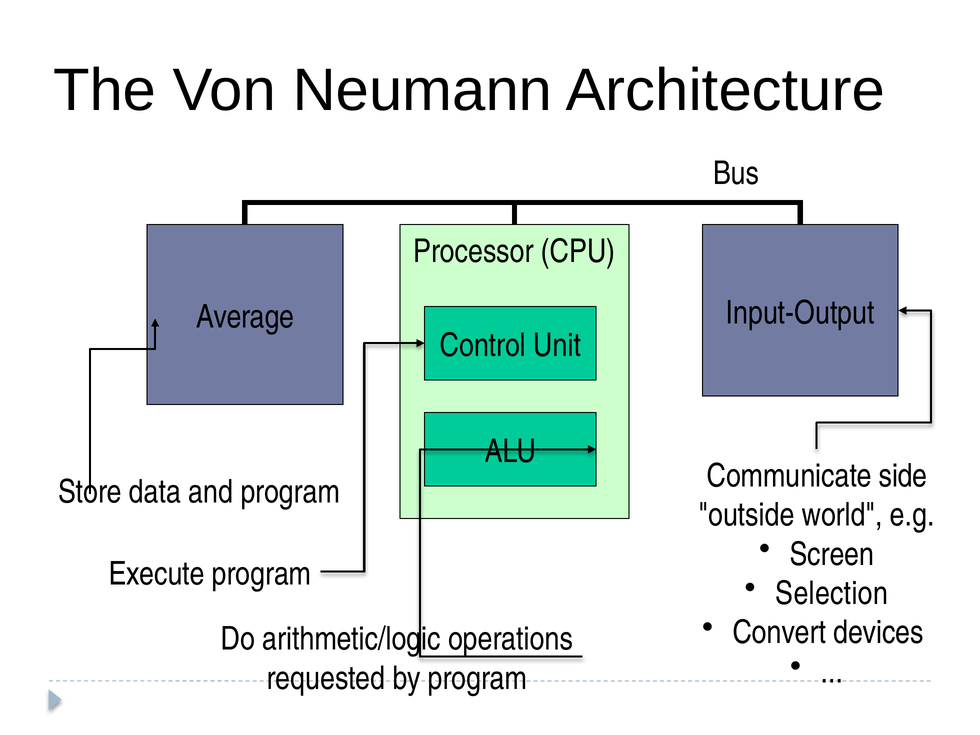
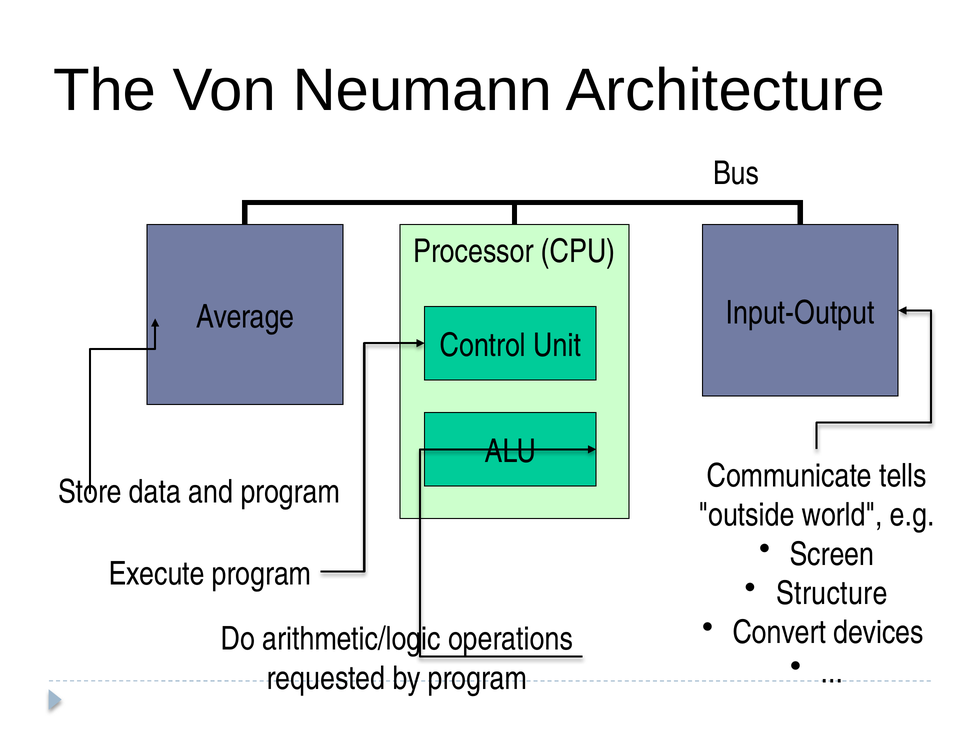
side: side -> tells
Selection: Selection -> Structure
